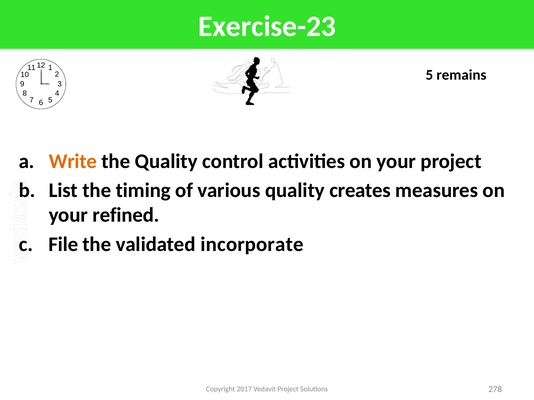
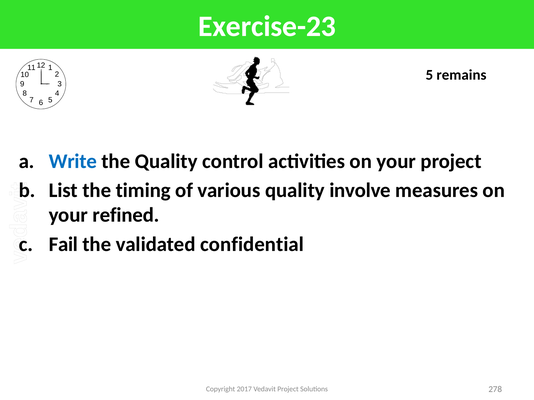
Write colour: orange -> blue
creates: creates -> involve
File: File -> Fail
incorporate: incorporate -> confidential
